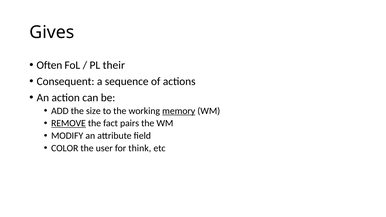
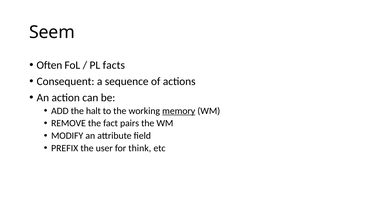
Gives: Gives -> Seem
their: their -> facts
size: size -> halt
REMOVE underline: present -> none
COLOR: COLOR -> PREFIX
